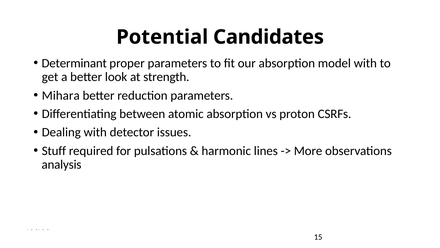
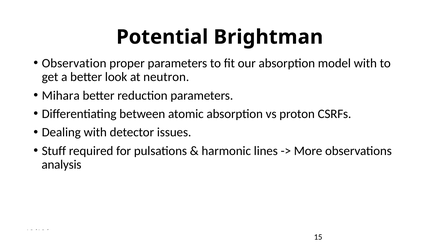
Candidates: Candidates -> Brightman
Determinant: Determinant -> Observation
strength: strength -> neutron
